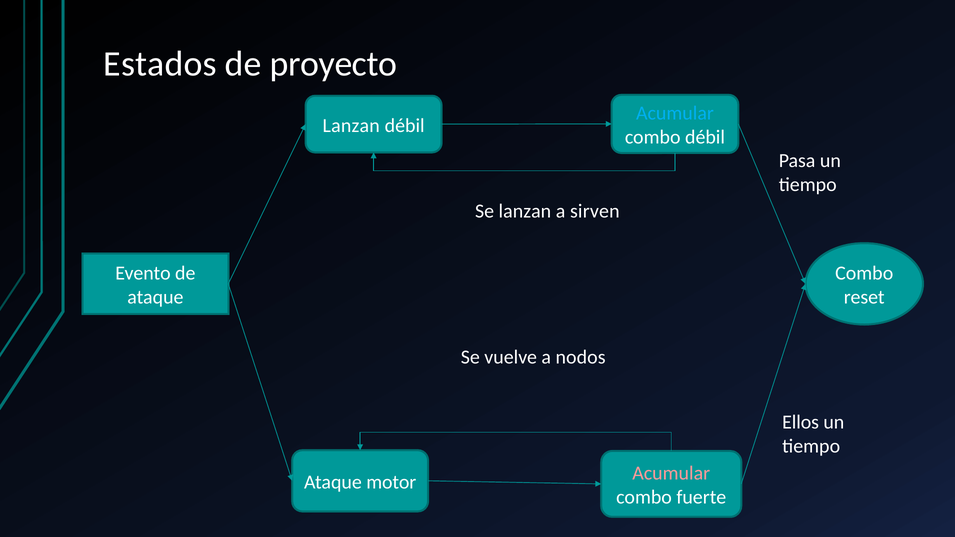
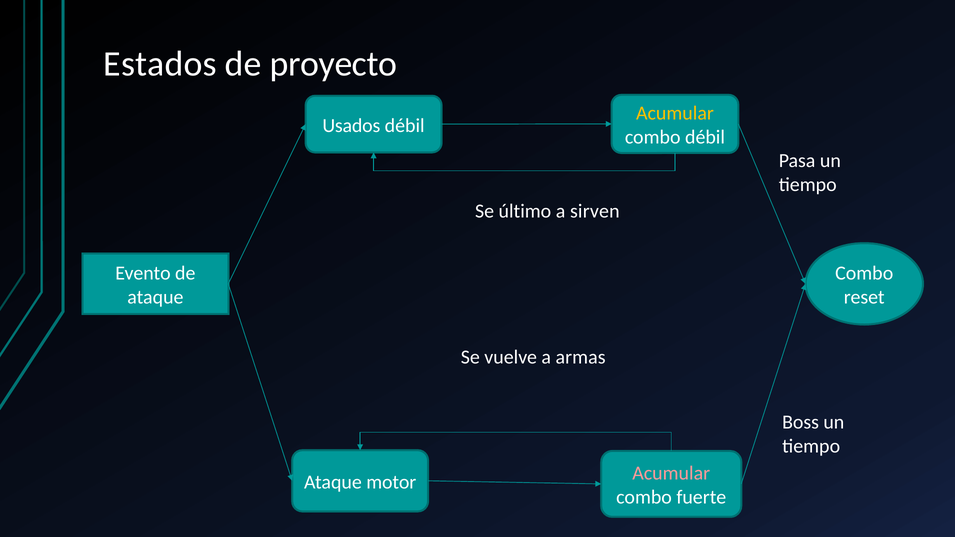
Acumular at (675, 113) colour: light blue -> yellow
Lanzan at (351, 126): Lanzan -> Usados
Se lanzan: lanzan -> último
nodos: nodos -> armas
Ellos: Ellos -> Boss
